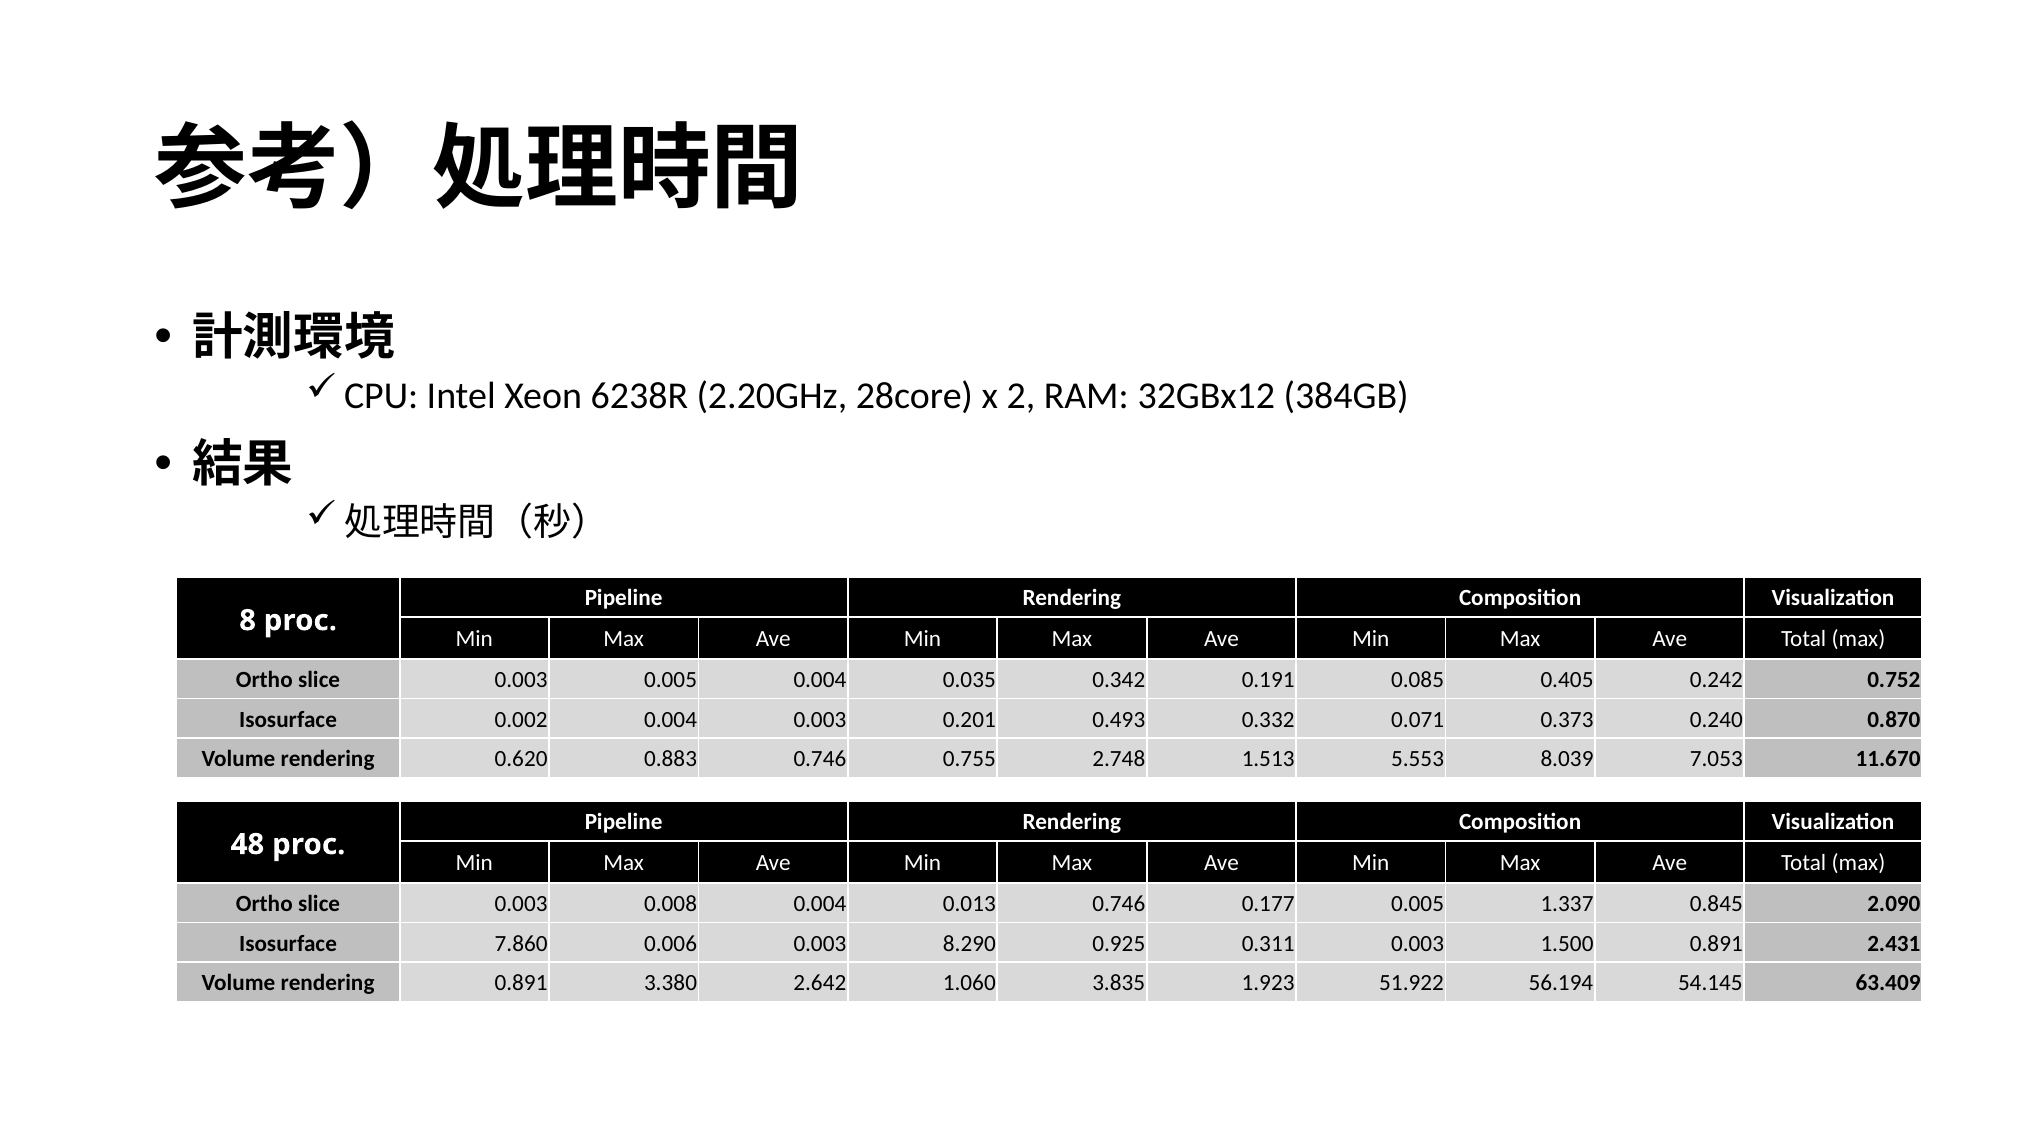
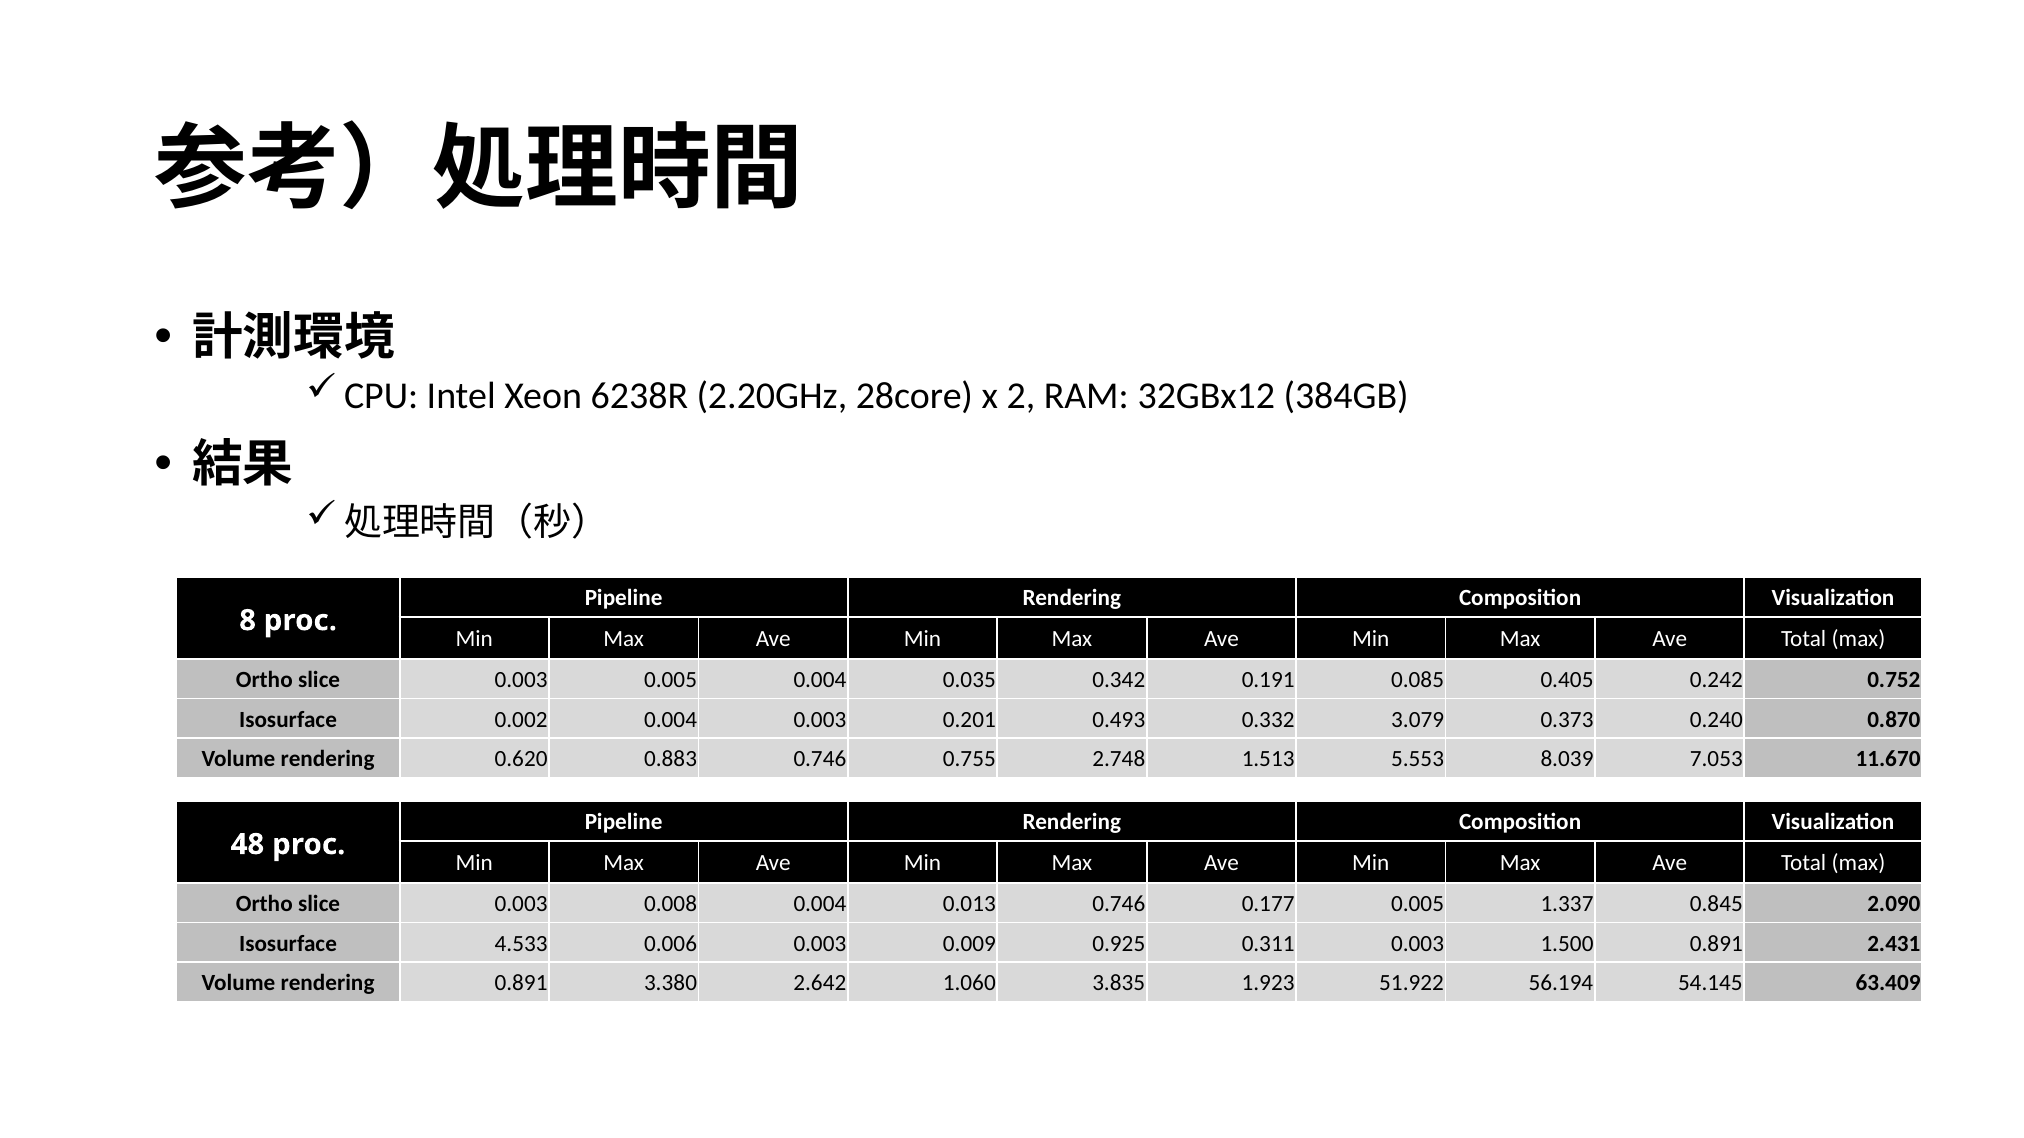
0.071: 0.071 -> 3.079
7.860: 7.860 -> 4.533
8.290: 8.290 -> 0.009
